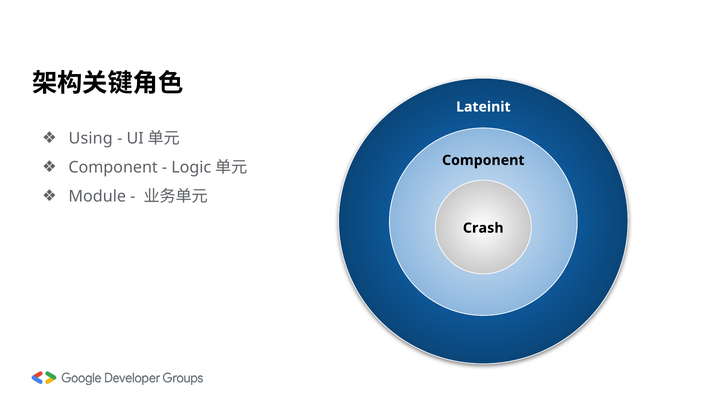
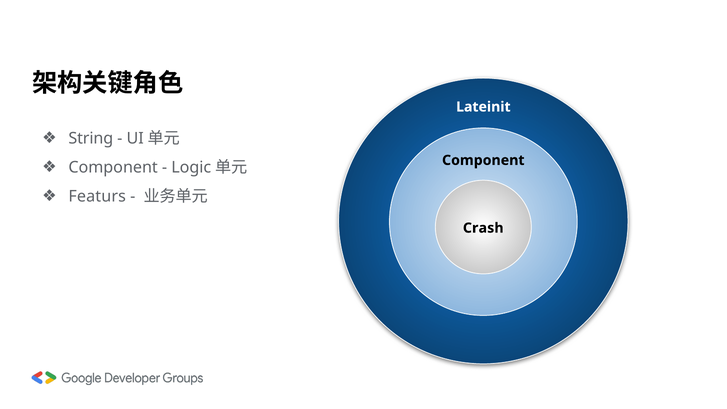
Using: Using -> String
Module: Module -> Featurs
